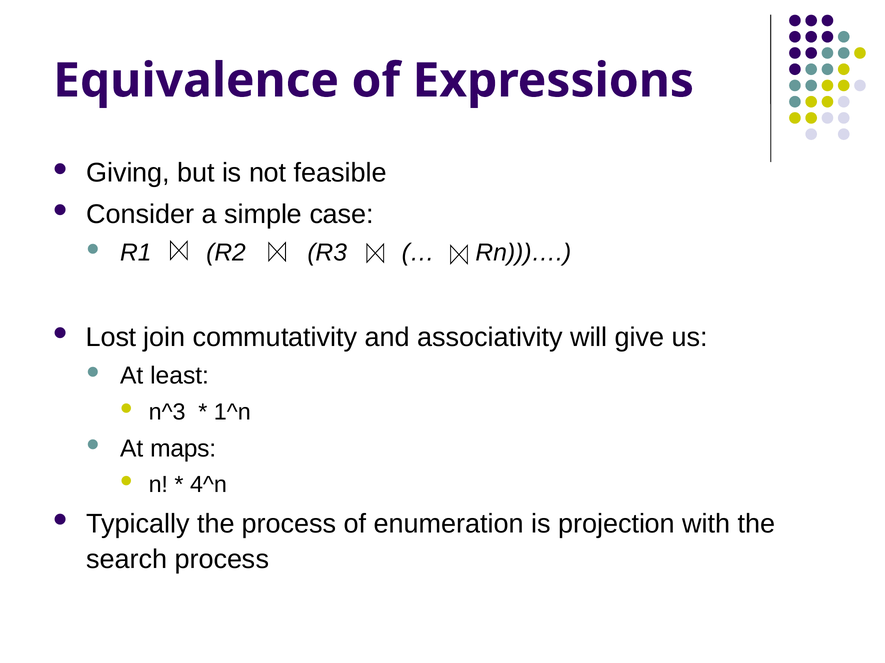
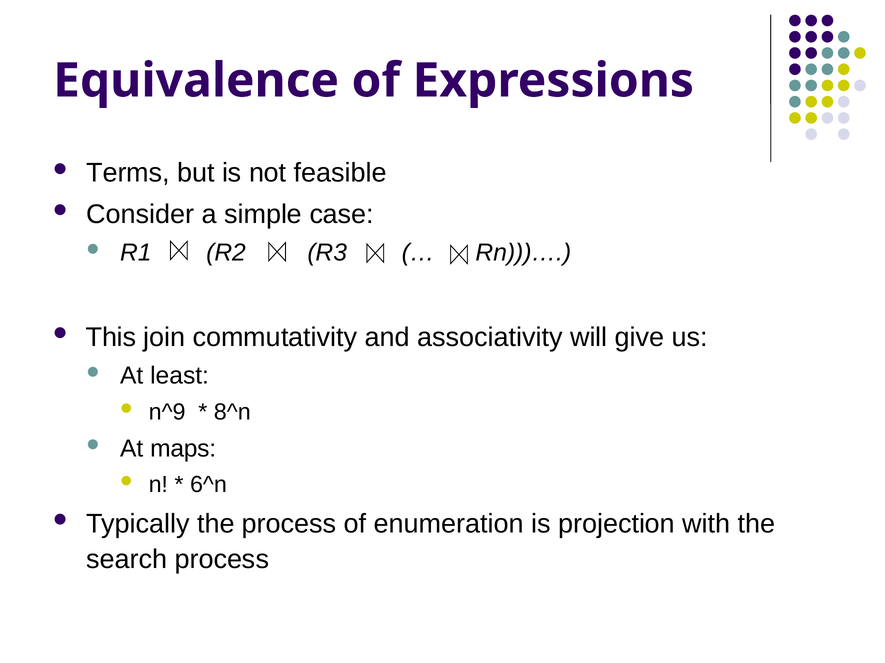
Giving: Giving -> Terms
Lost: Lost -> This
n^3: n^3 -> n^9
1^n: 1^n -> 8^n
4^n: 4^n -> 6^n
